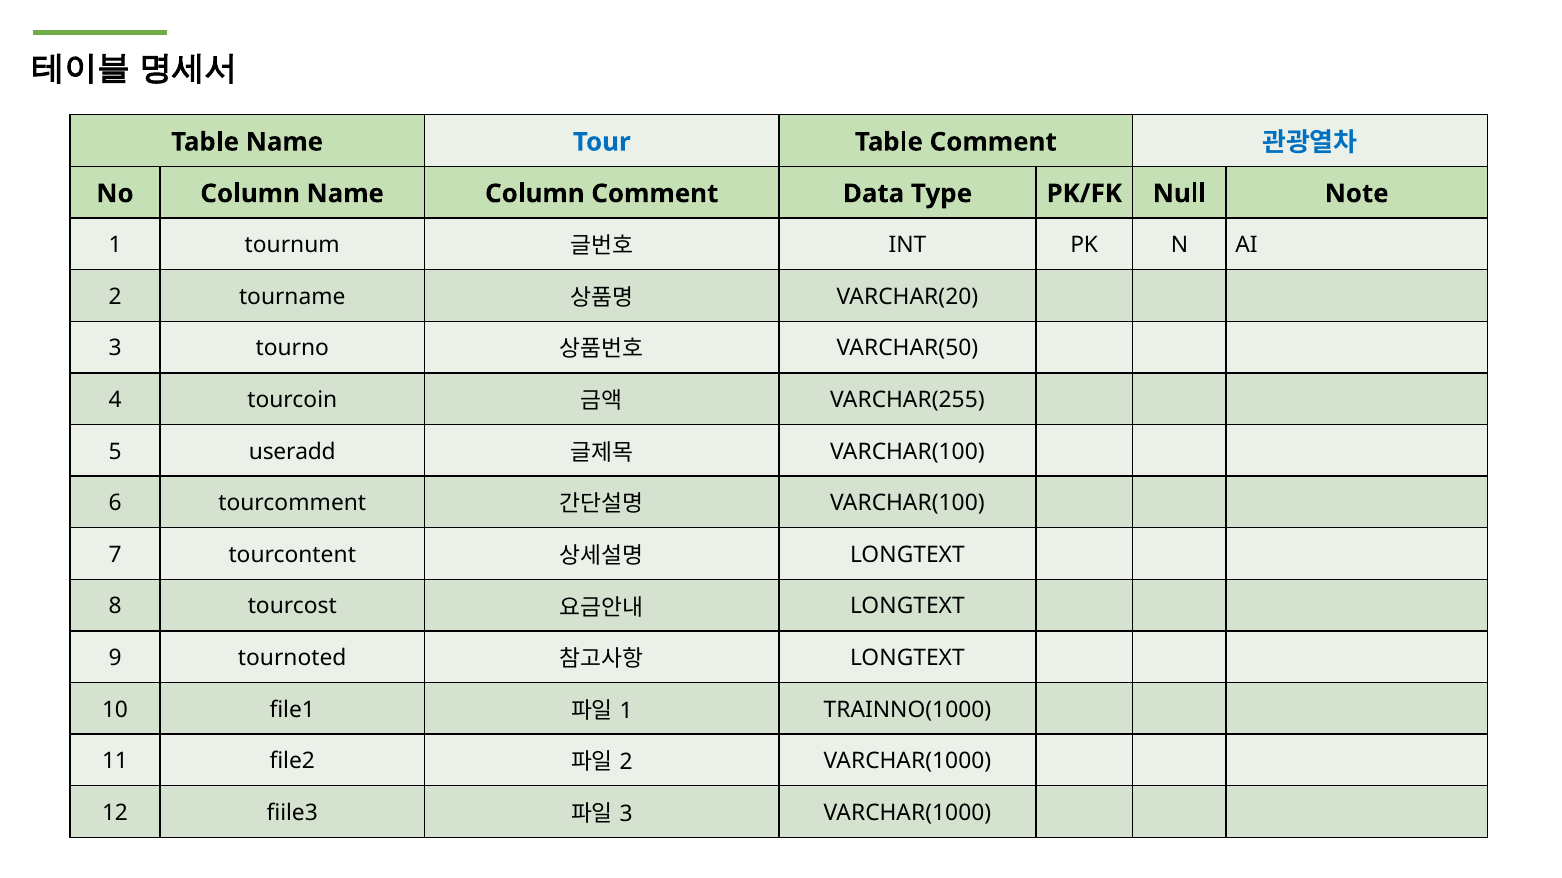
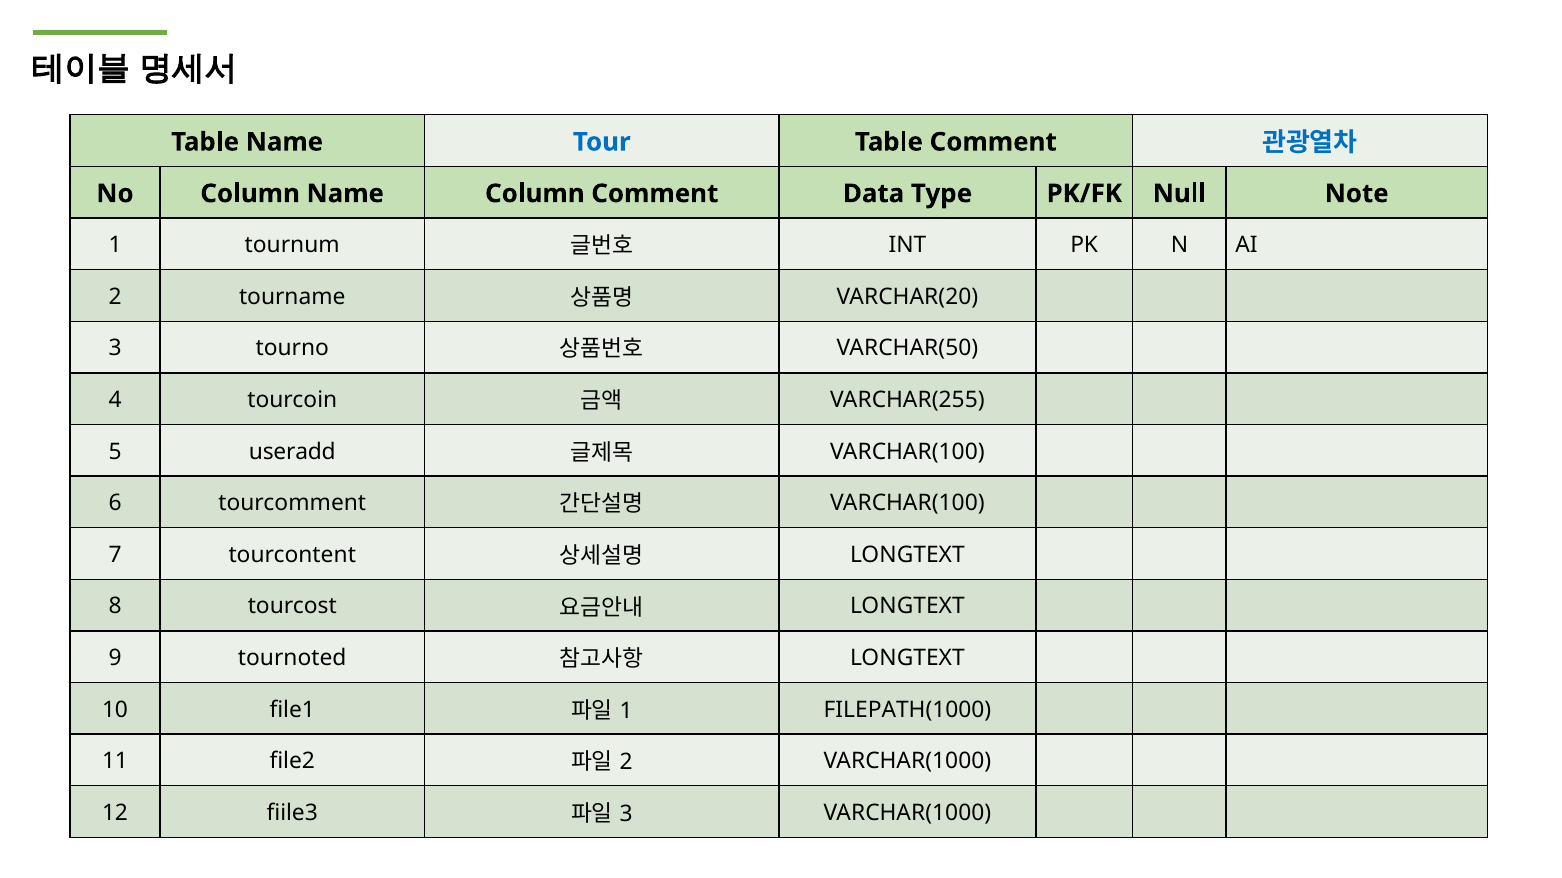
TRAINNO(1000: TRAINNO(1000 -> FILEPATH(1000
